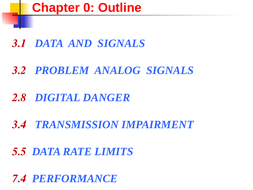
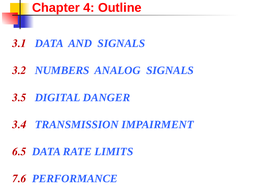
0: 0 -> 4
PROBLEM: PROBLEM -> NUMBERS
2.8: 2.8 -> 3.5
5.5: 5.5 -> 6.5
7.4: 7.4 -> 7.6
